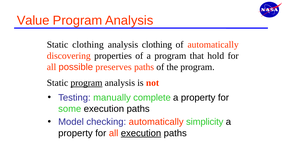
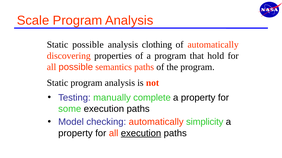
Value: Value -> Scale
Static clothing: clothing -> possible
preserves: preserves -> semantics
program at (86, 83) underline: present -> none
